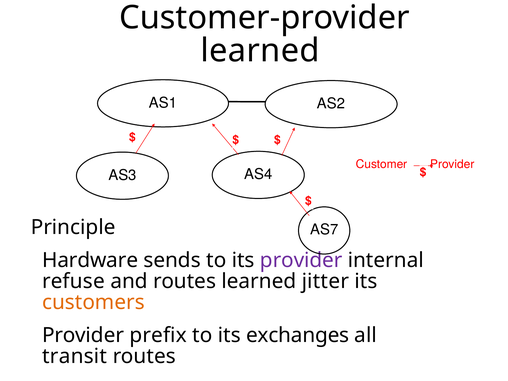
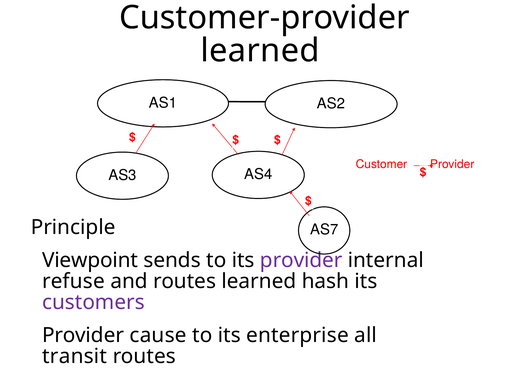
Hardware: Hardware -> Viewpoint
jitter: jitter -> hash
customers colour: orange -> purple
prefix: prefix -> cause
exchanges: exchanges -> enterprise
